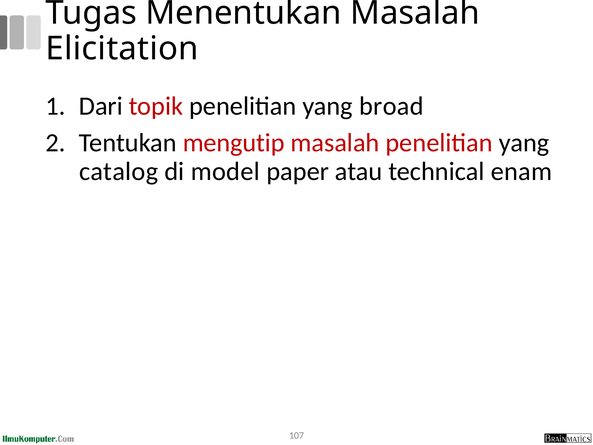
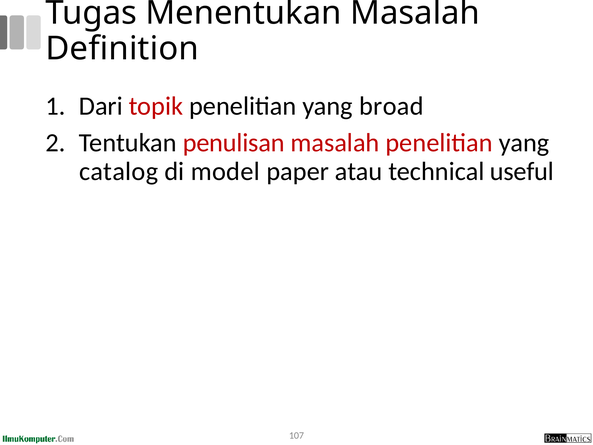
Elicitation: Elicitation -> Definition
mengutip: mengutip -> penulisan
enam: enam -> useful
